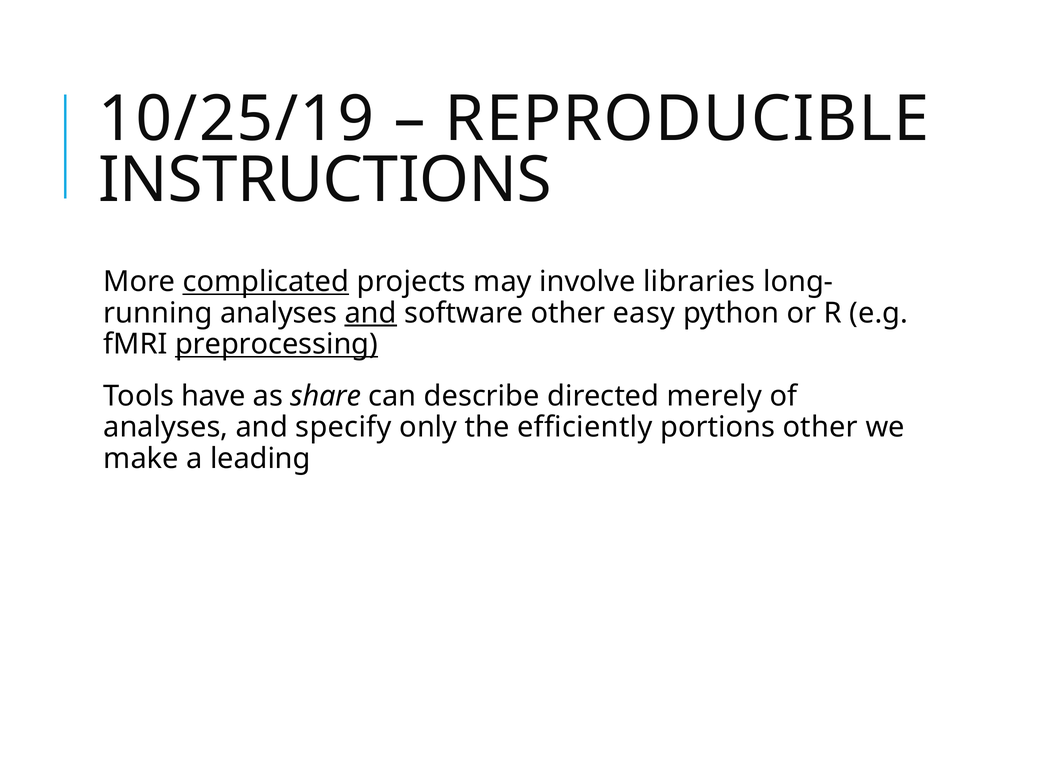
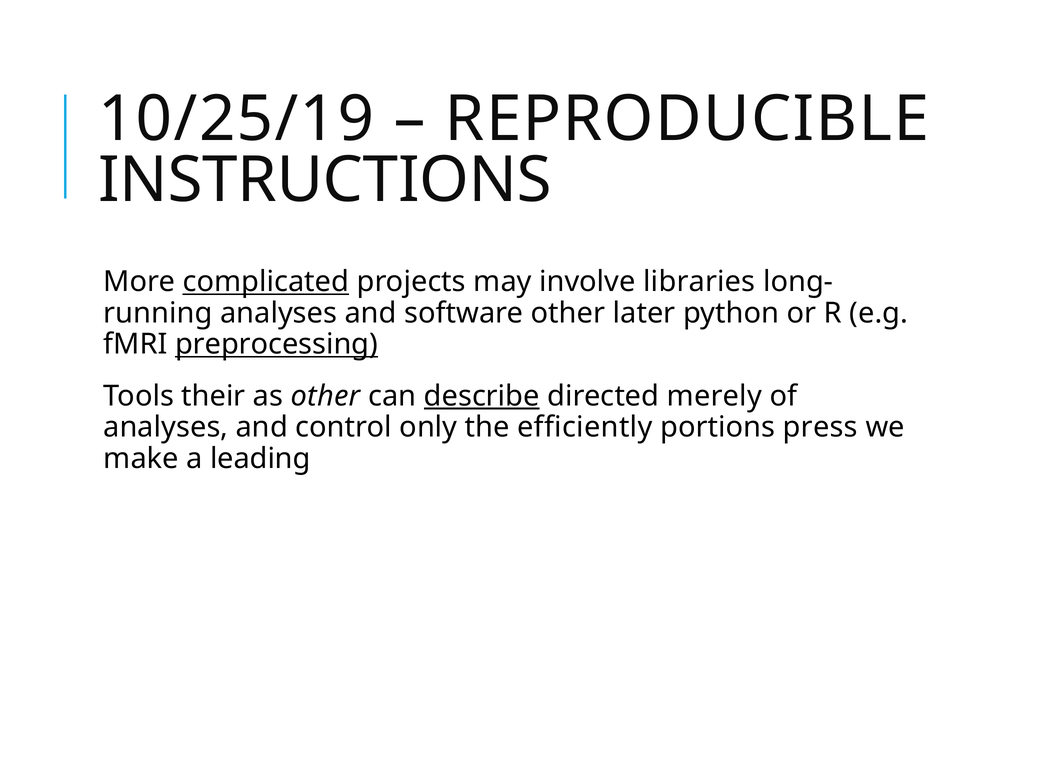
and at (371, 313) underline: present -> none
easy: easy -> later
have: have -> their
as share: share -> other
describe underline: none -> present
specify: specify -> control
portions other: other -> press
